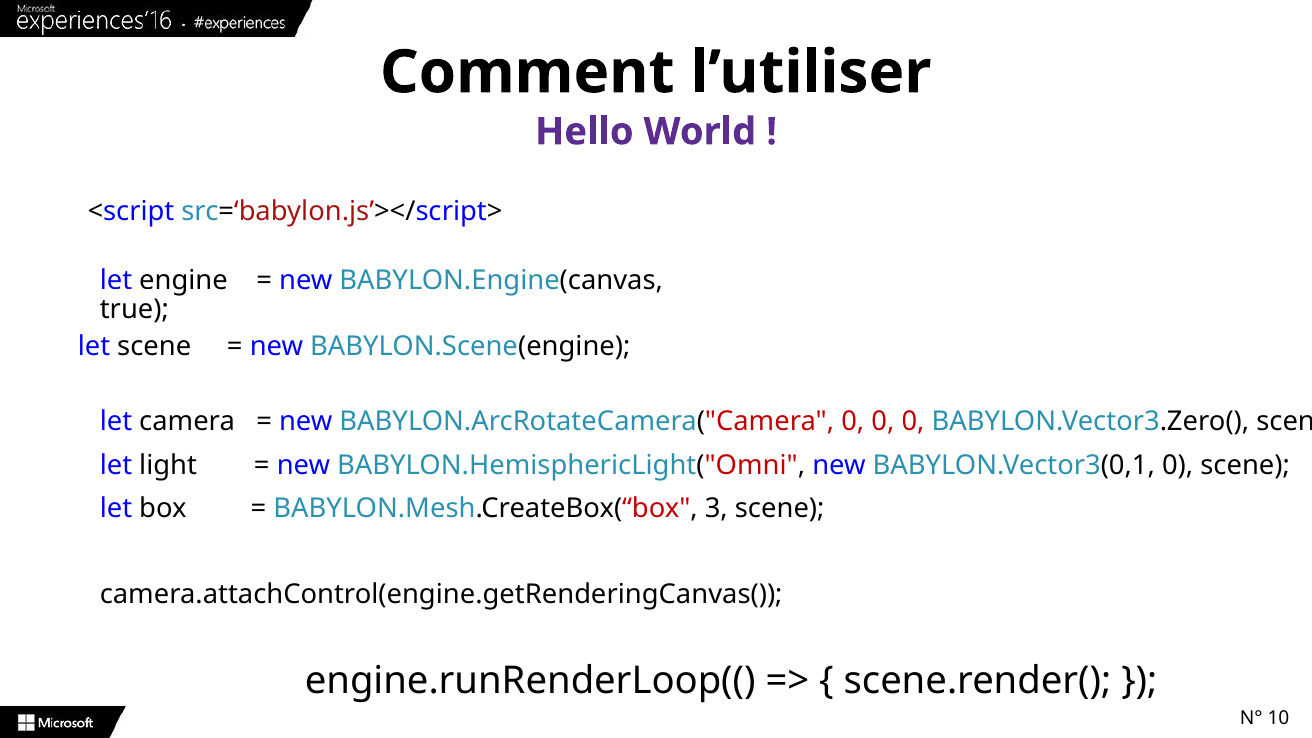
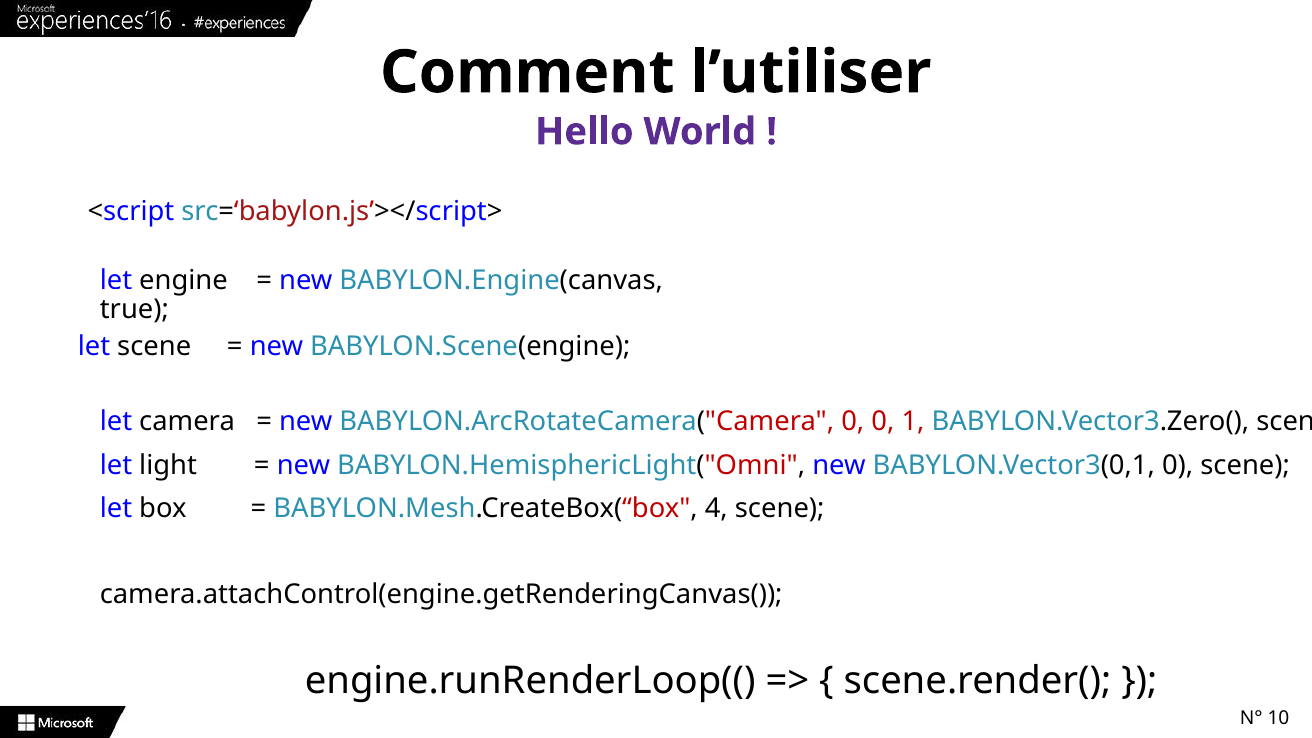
0 0 0: 0 -> 1
3: 3 -> 4
